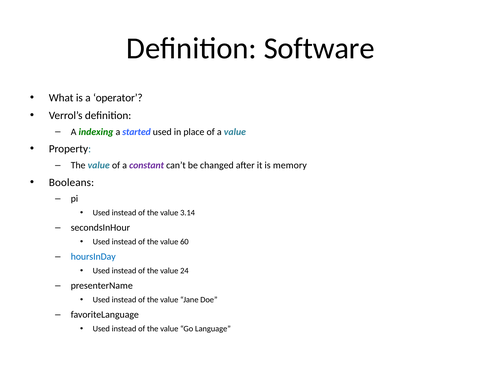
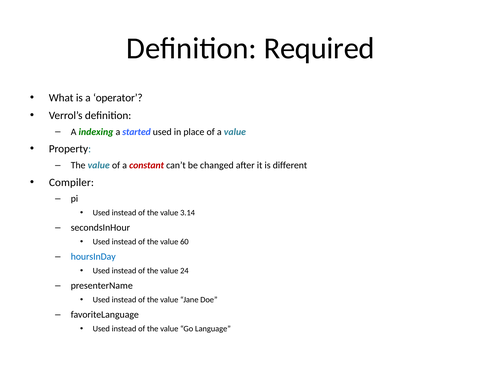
Software: Software -> Required
constant colour: purple -> red
memory: memory -> different
Booleans: Booleans -> Compiler
